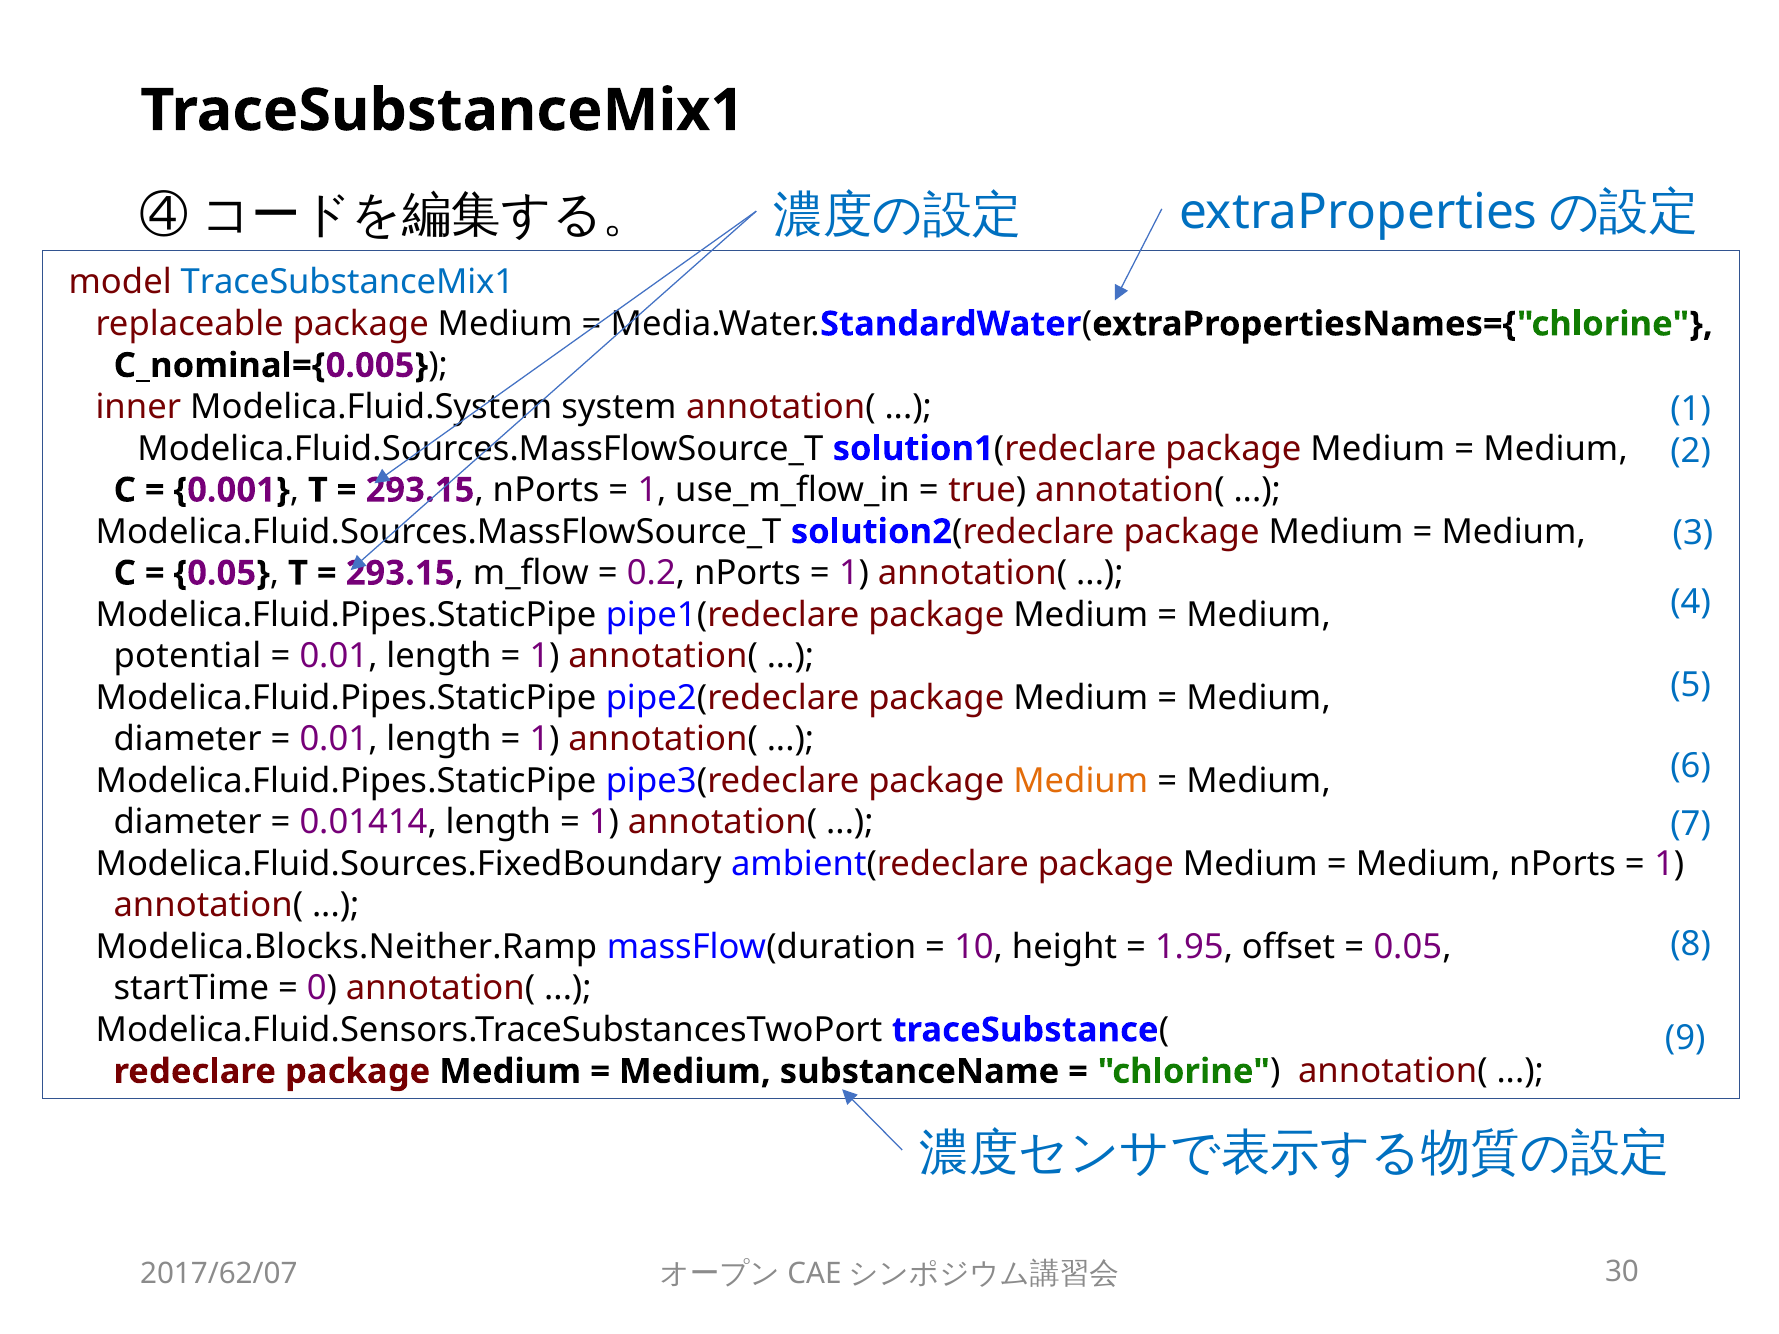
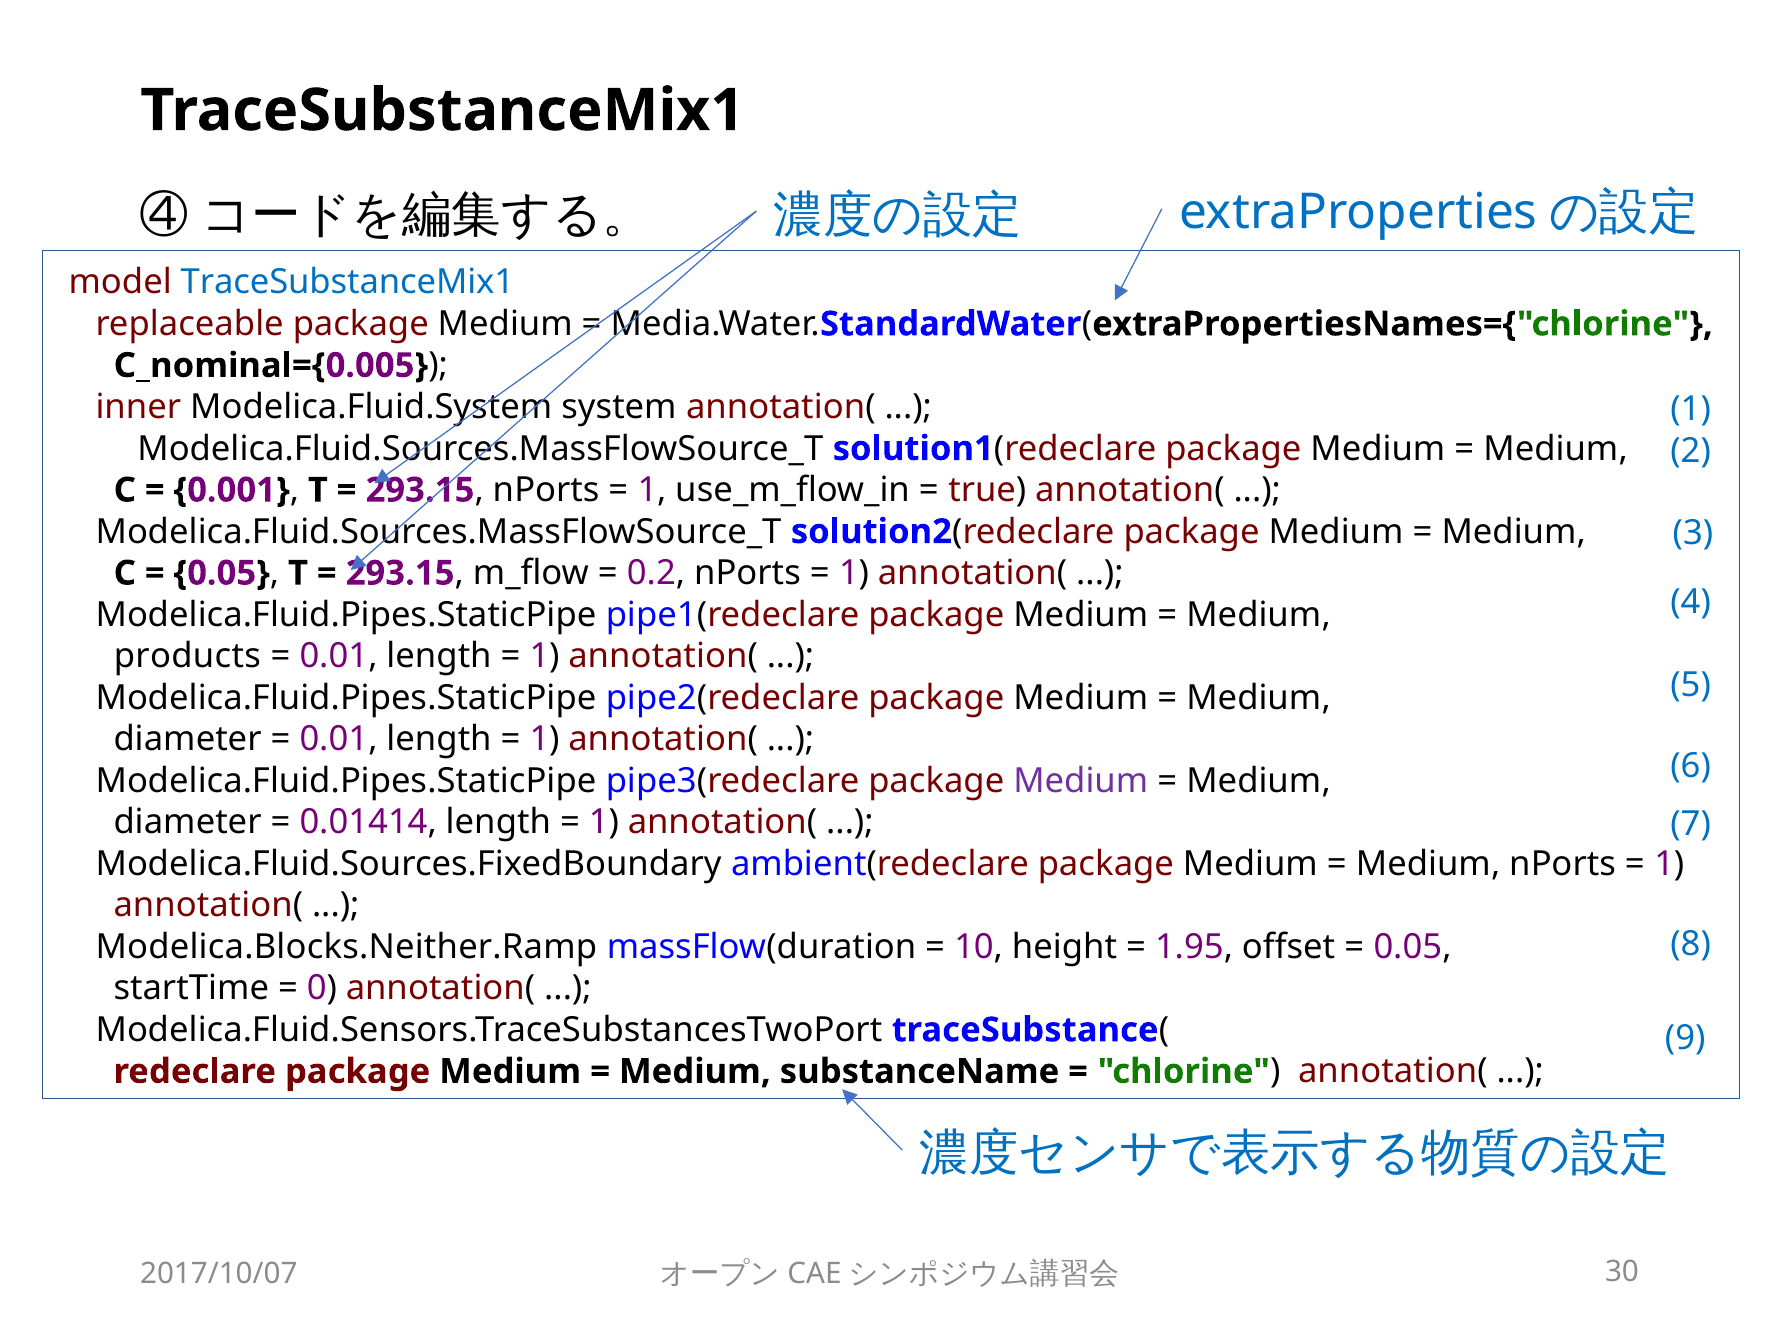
potential: potential -> products
Medium at (1081, 781) colour: orange -> purple
2017/62/07: 2017/62/07 -> 2017/10/07
